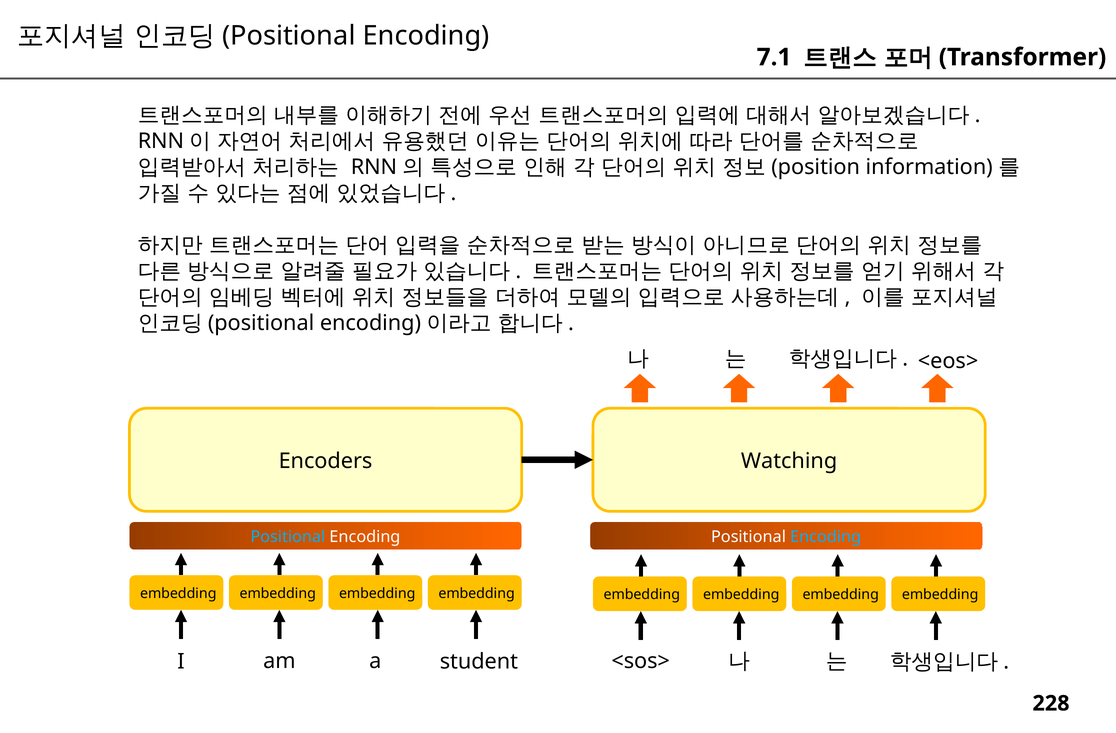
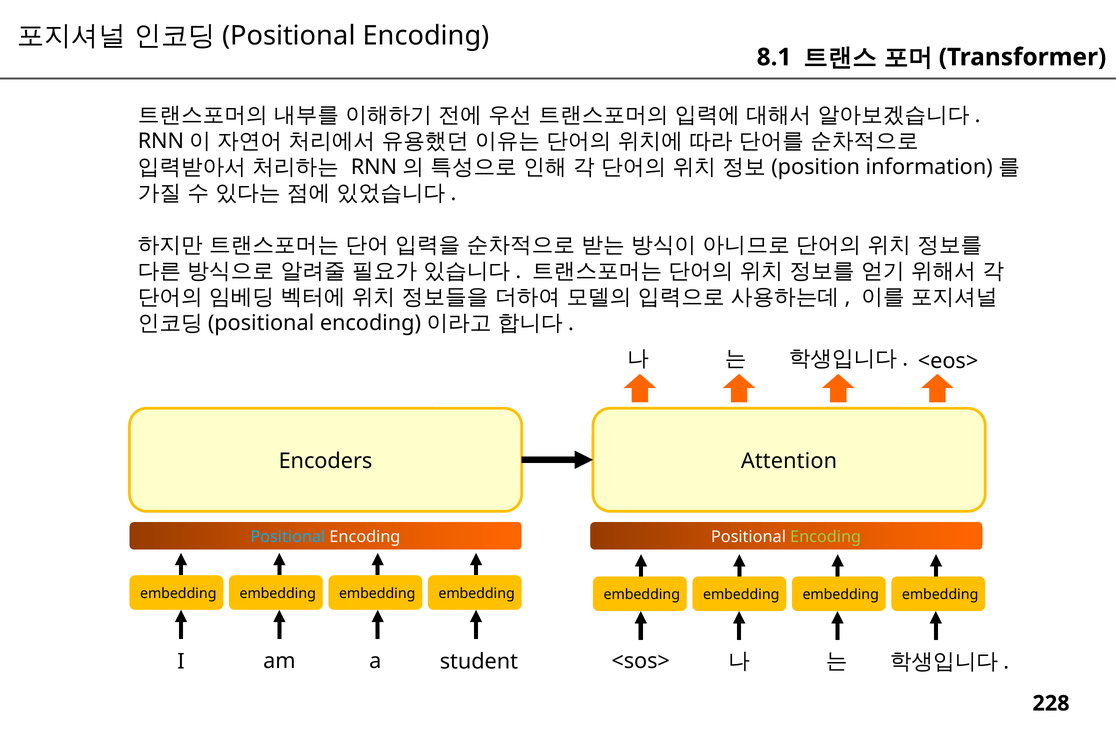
7.1: 7.1 -> 8.1
Watching: Watching -> Attention
Encoding at (826, 537) colour: light blue -> light green
